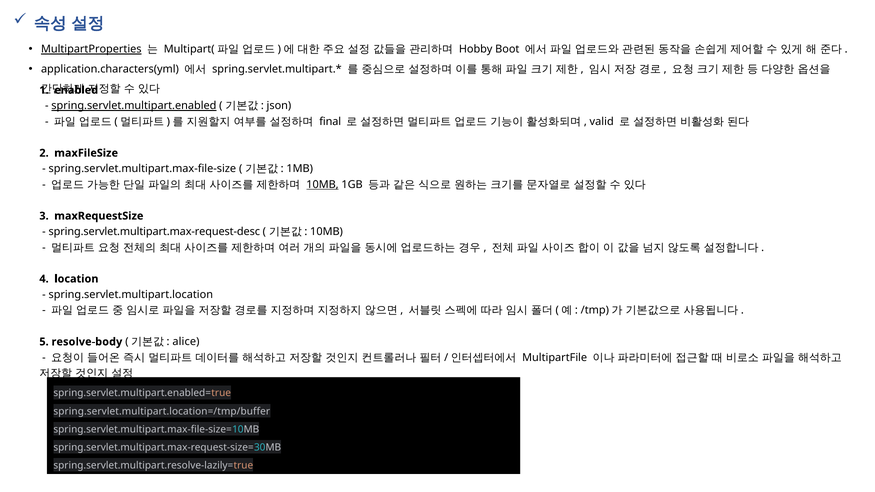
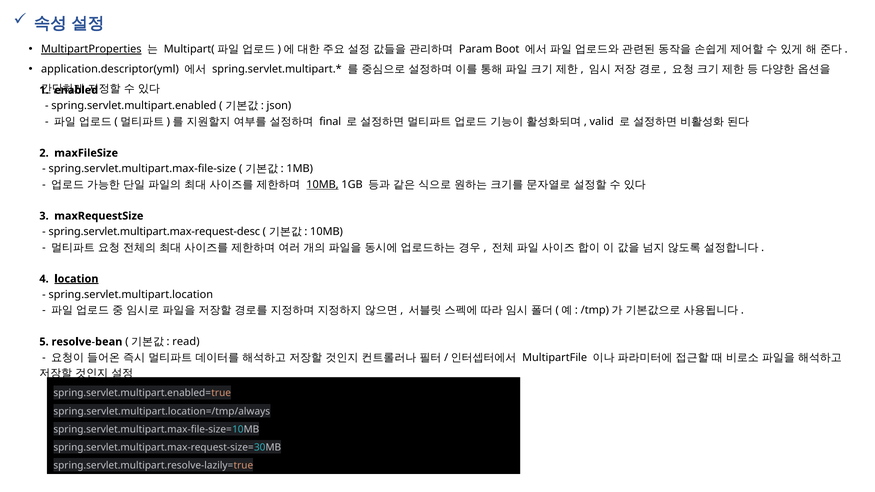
Hobby: Hobby -> Param
application.characters(yml: application.characters(yml -> application.descriptor(yml
spring.servlet.multipart.enabled underline: present -> none
location underline: none -> present
resolve-body: resolve-body -> resolve-bean
alice: alice -> read
spring.servlet.multipart.location=/tmp/buffer: spring.servlet.multipart.location=/tmp/buffer -> spring.servlet.multipart.location=/tmp/always
